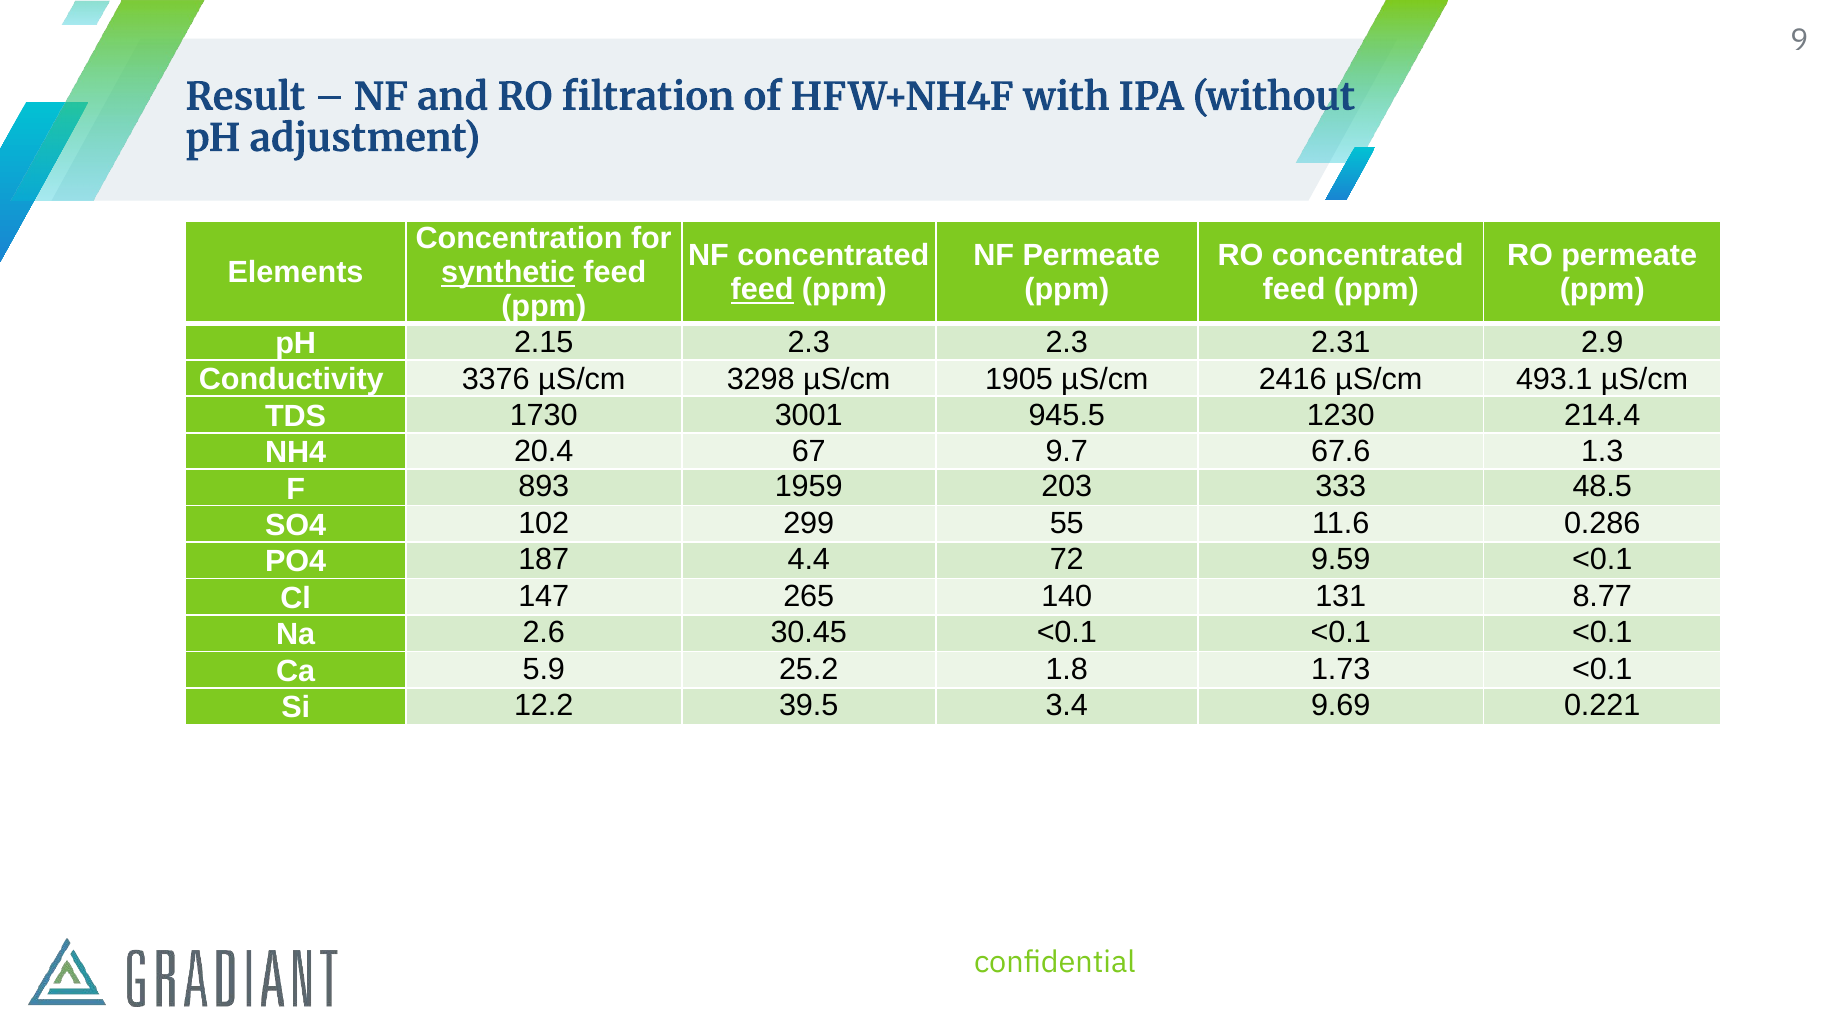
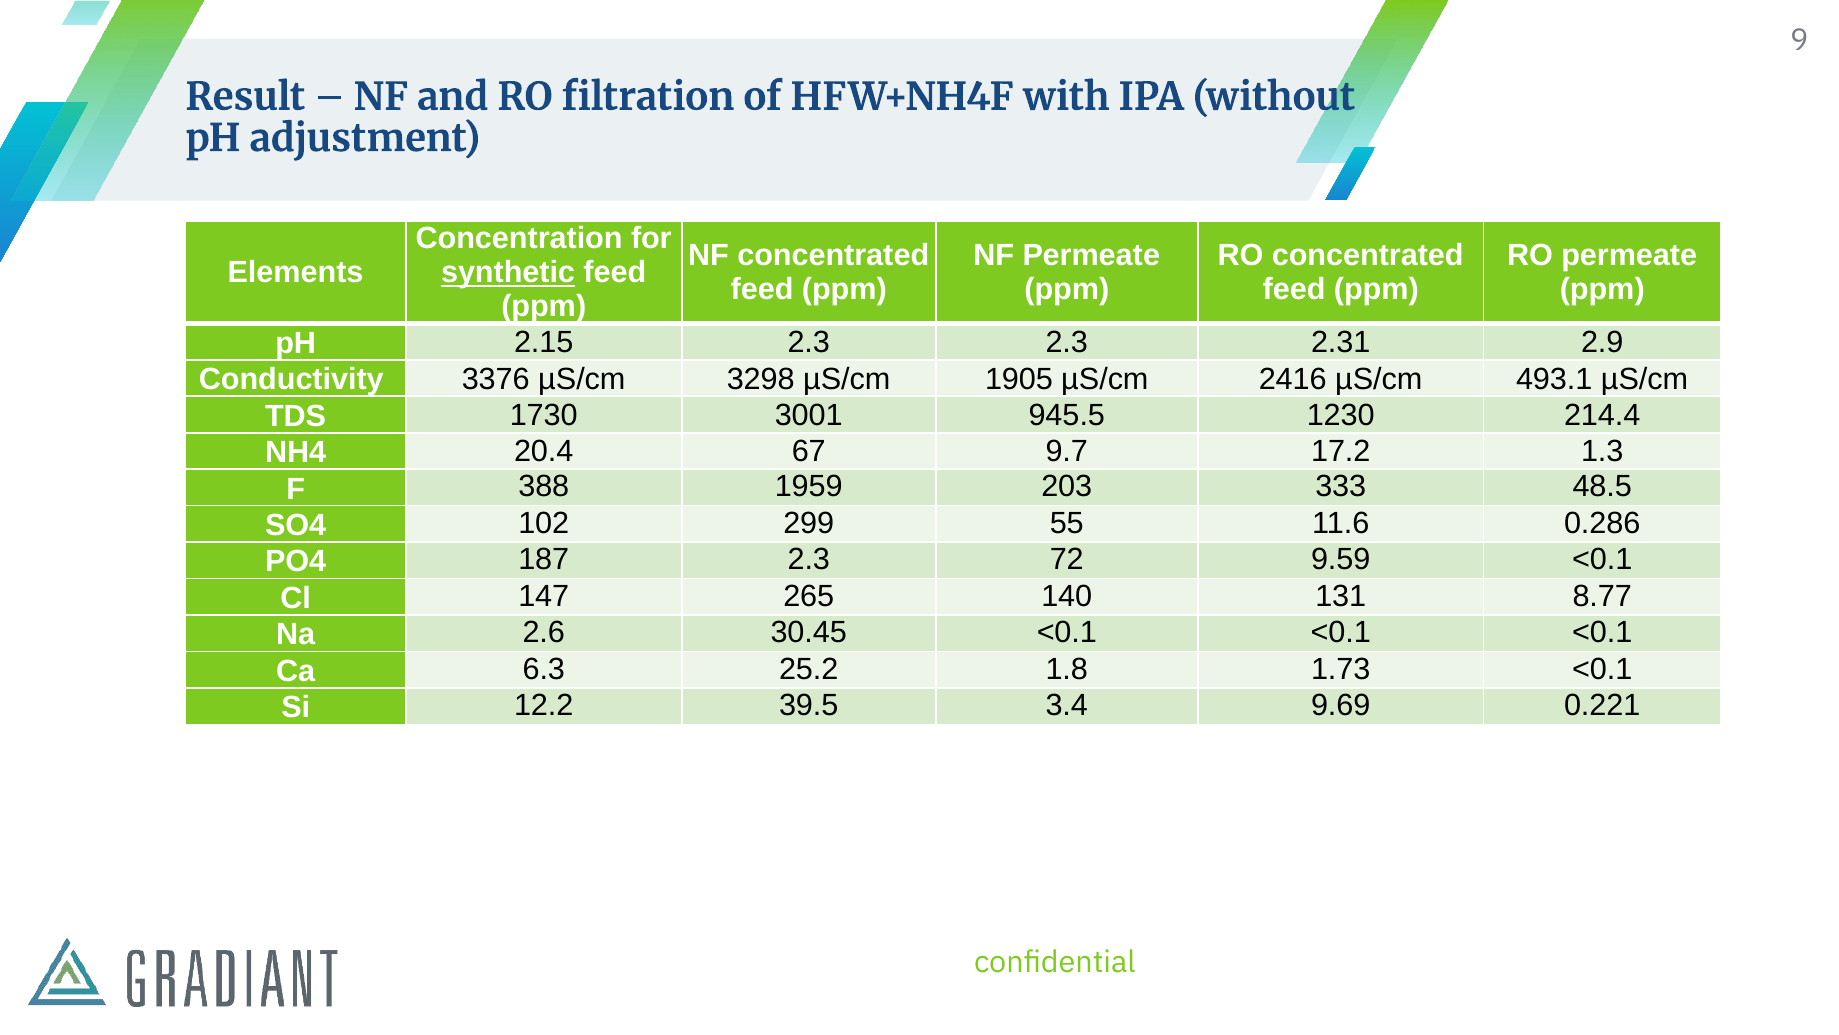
feed at (762, 290) underline: present -> none
67.6: 67.6 -> 17.2
893: 893 -> 388
187 4.4: 4.4 -> 2.3
5.9: 5.9 -> 6.3
